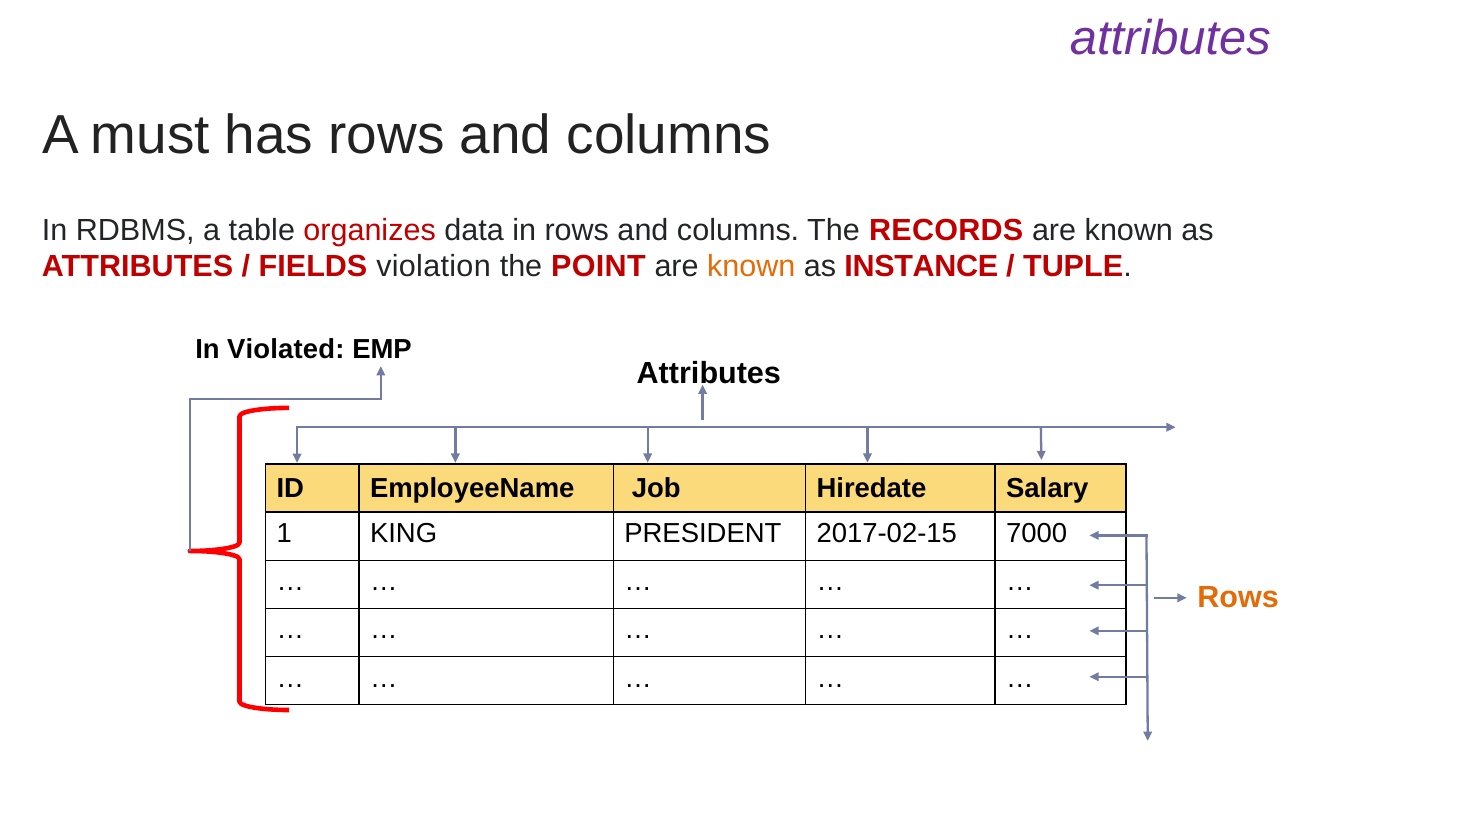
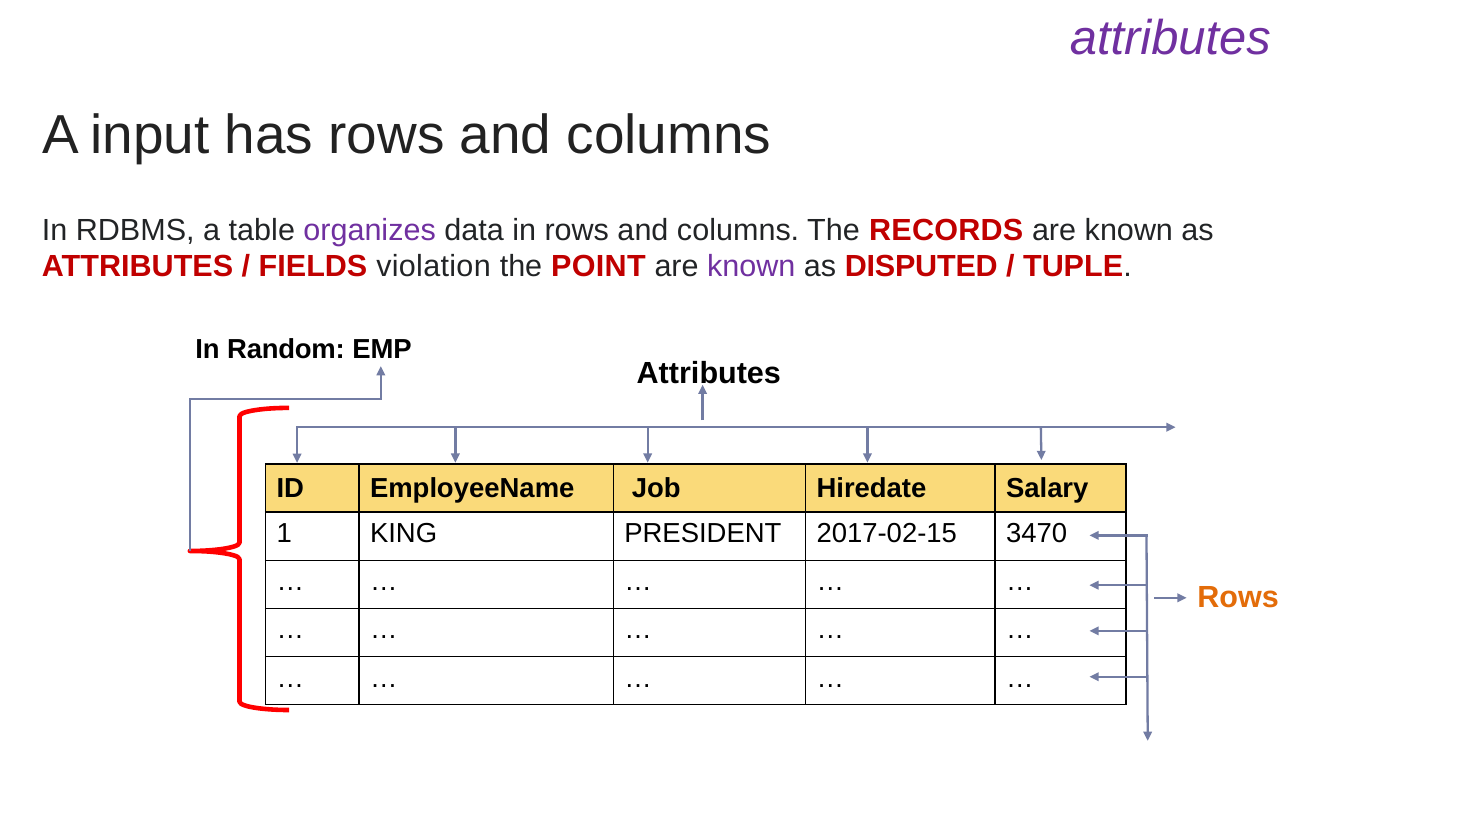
must: must -> input
organizes colour: red -> purple
known at (751, 267) colour: orange -> purple
INSTANCE: INSTANCE -> DISPUTED
Violated: Violated -> Random
7000: 7000 -> 3470
